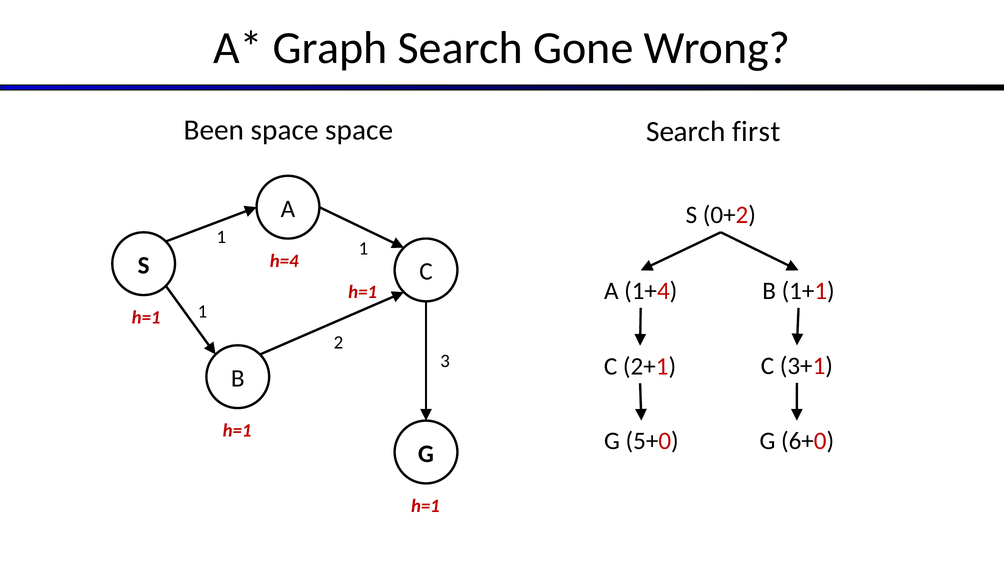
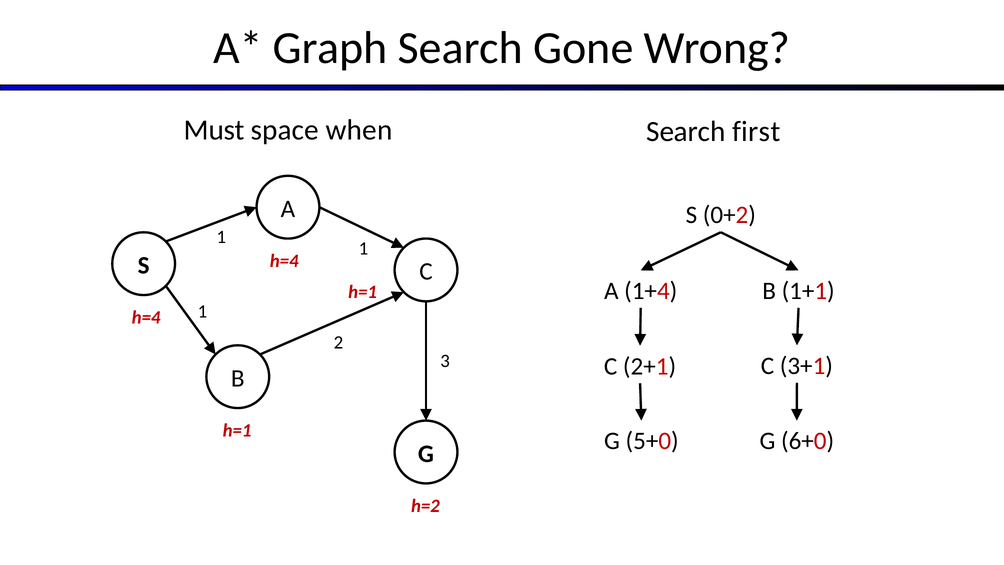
Been: Been -> Must
space space: space -> when
h=1 at (146, 317): h=1 -> h=4
h=1 at (425, 506): h=1 -> h=2
